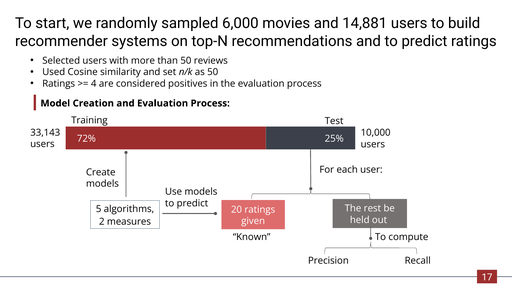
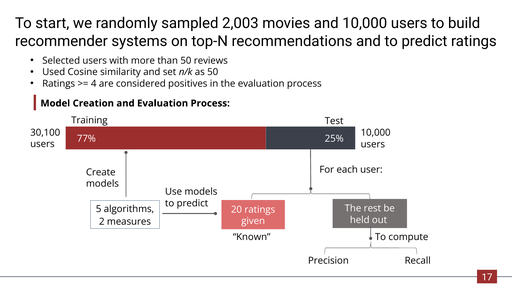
6,000: 6,000 -> 2,003
and 14,881: 14,881 -> 10,000
33,143: 33,143 -> 30,100
72%: 72% -> 77%
